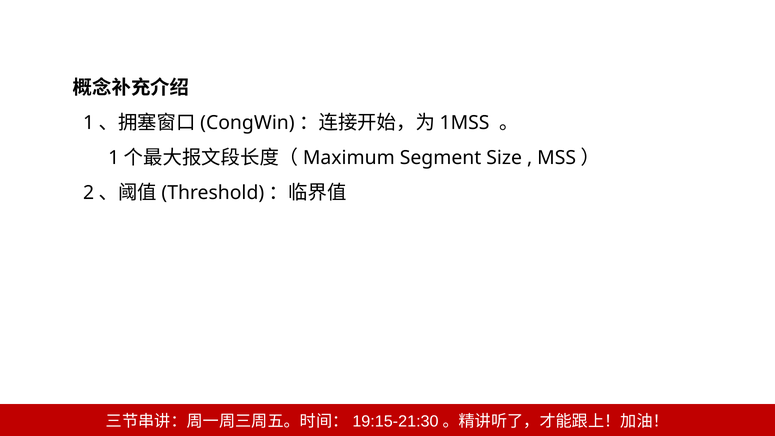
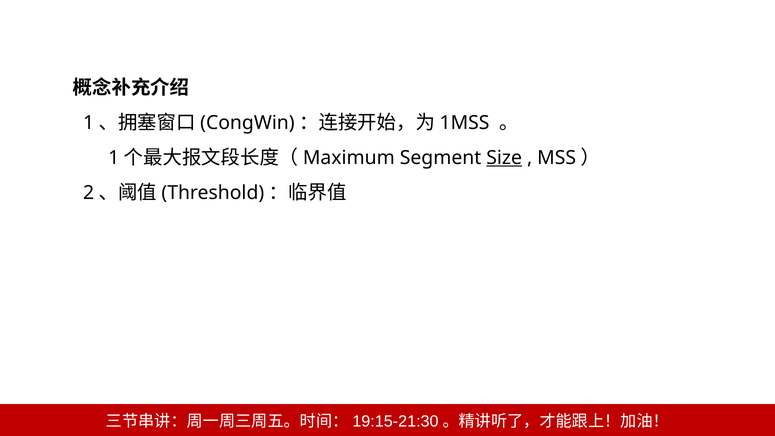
Size underline: none -> present
